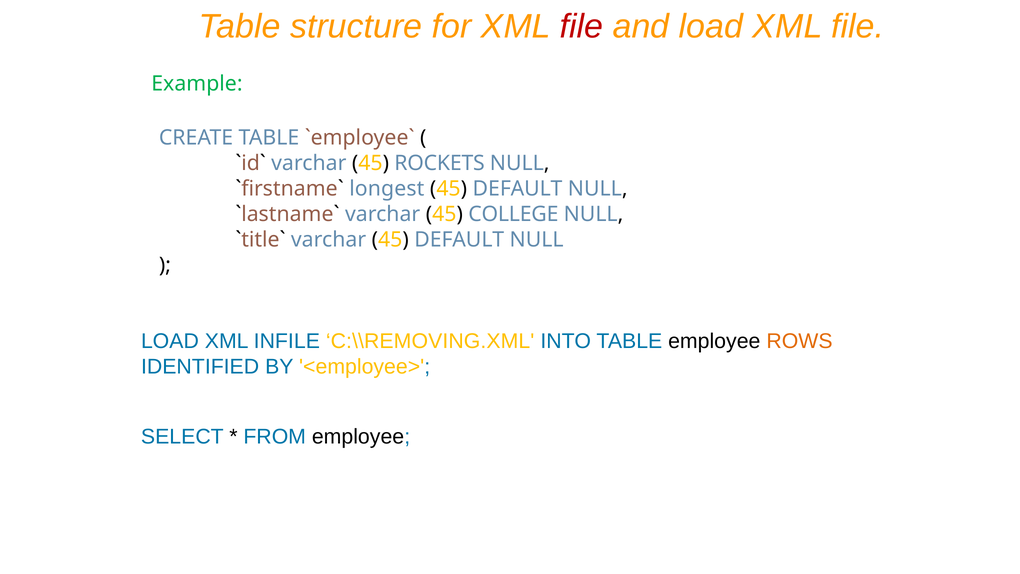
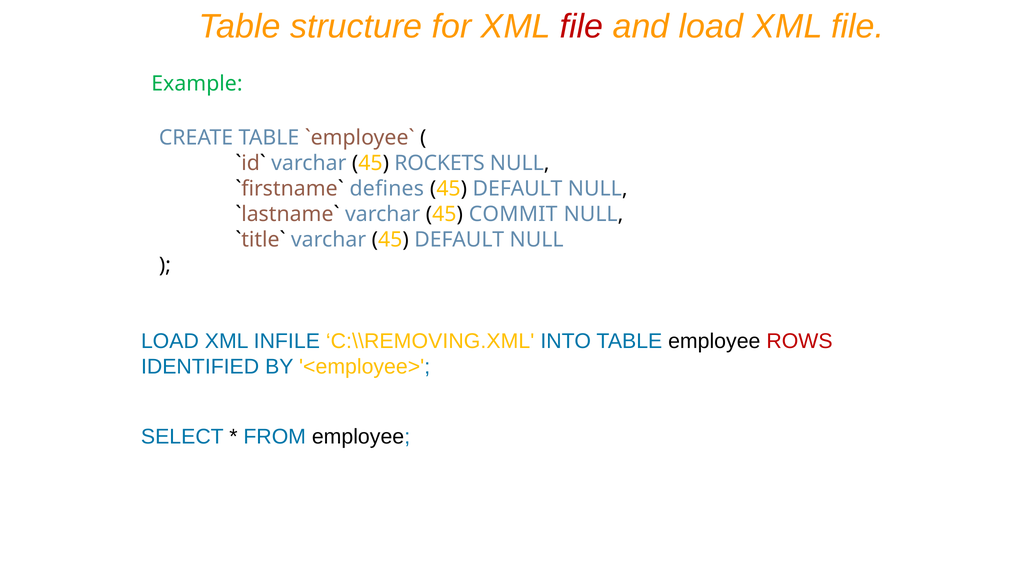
longest: longest -> defines
COLLEGE: COLLEGE -> COMMIT
ROWS colour: orange -> red
